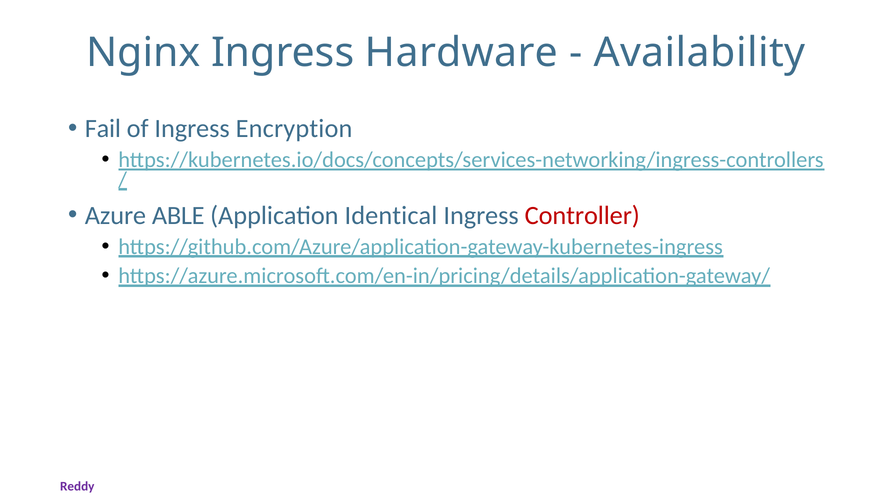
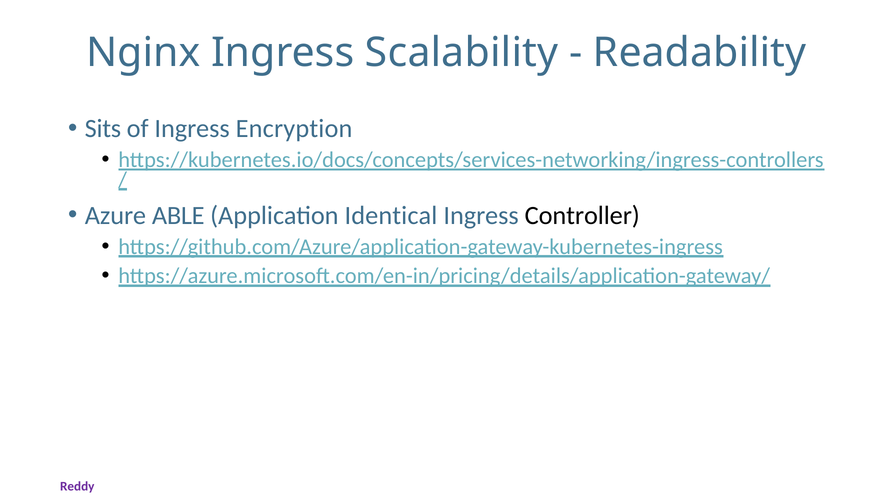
Hardware: Hardware -> Scalability
Availability: Availability -> Readability
Fail: Fail -> Sits
Controller colour: red -> black
